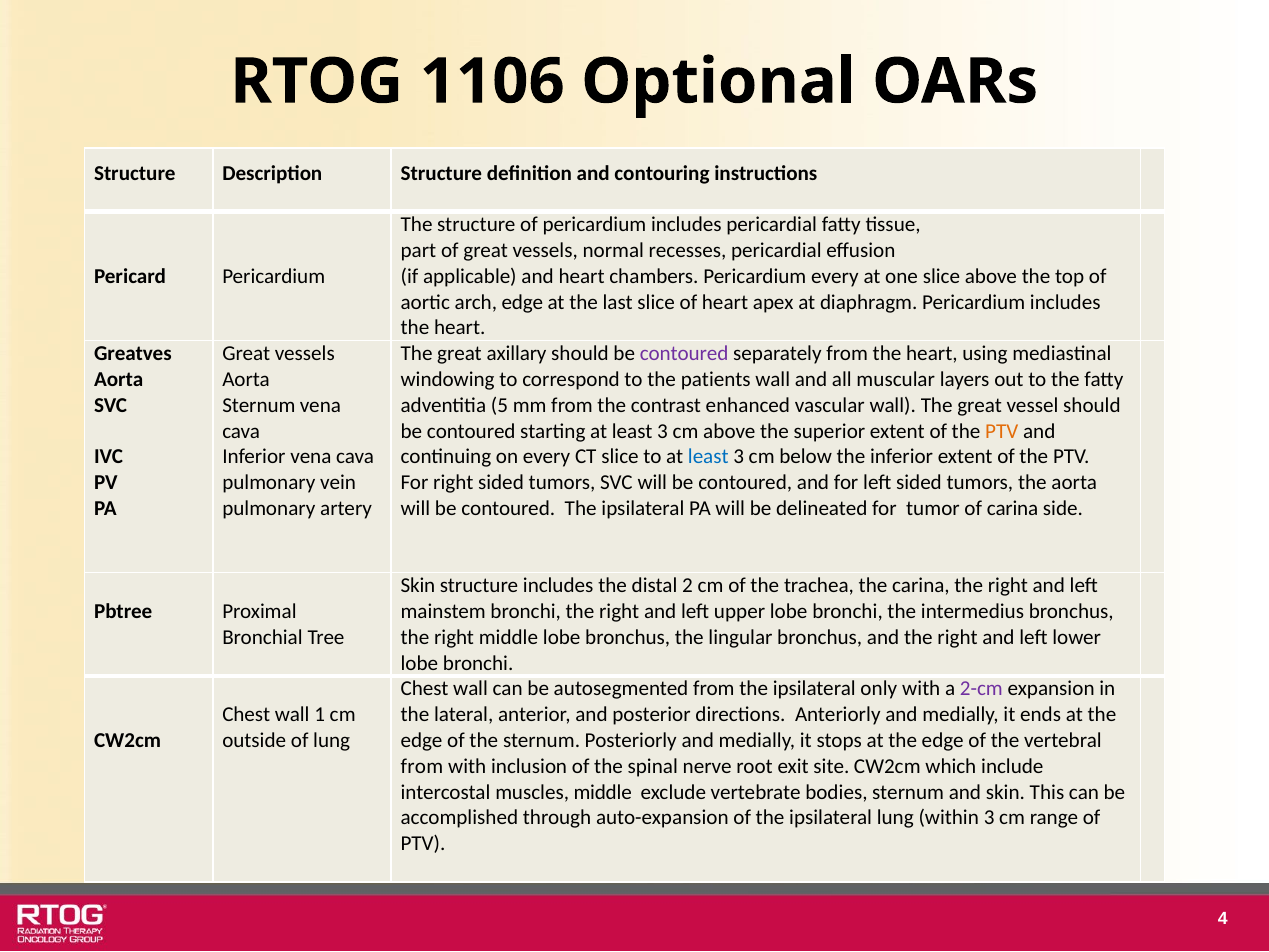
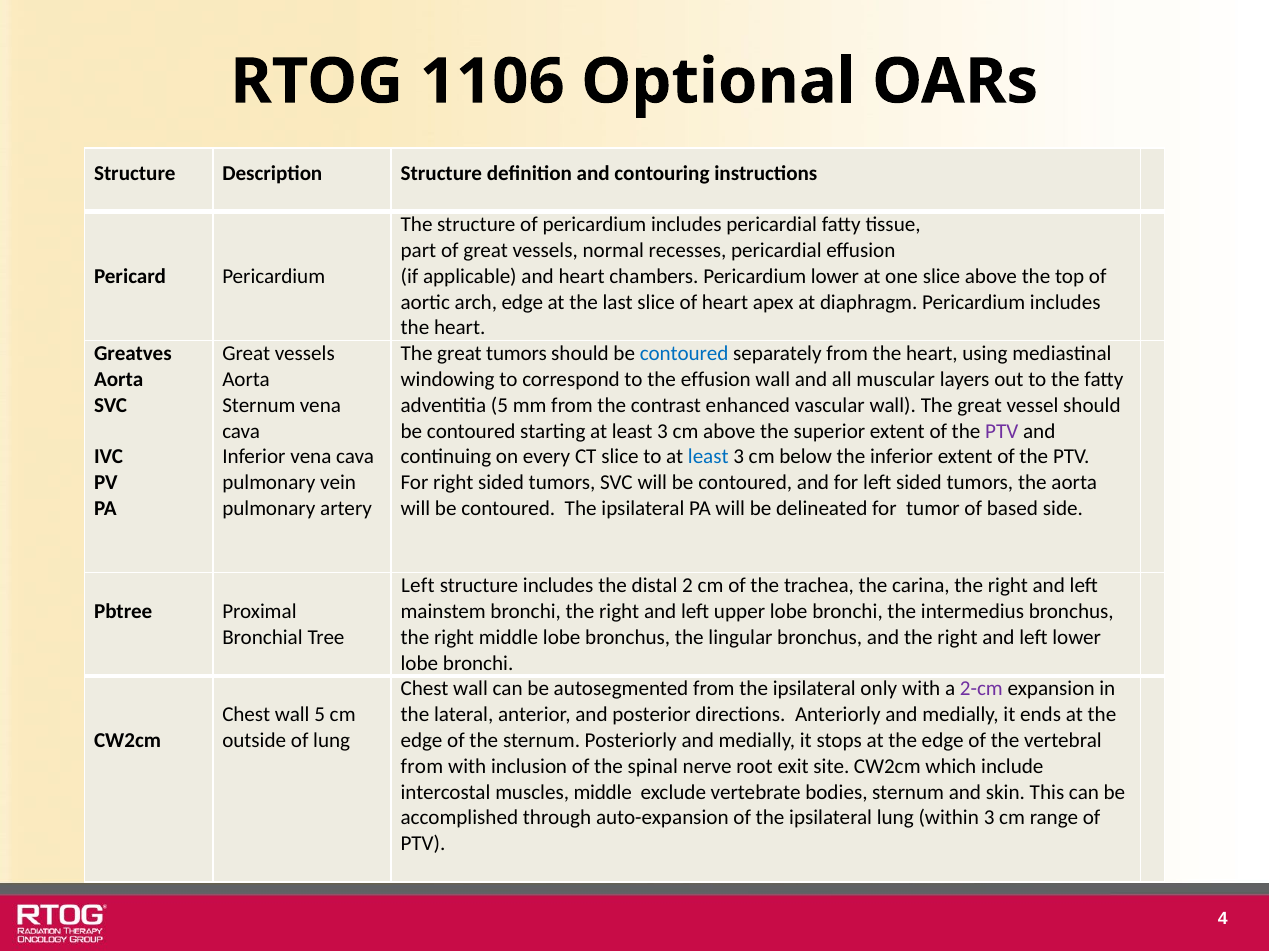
Pericardium every: every -> lower
great axillary: axillary -> tumors
contoured at (684, 354) colour: purple -> blue
the patients: patients -> effusion
PTV at (1002, 431) colour: orange -> purple
of carina: carina -> based
Skin at (418, 586): Skin -> Left
wall 1: 1 -> 5
